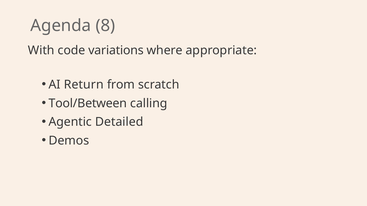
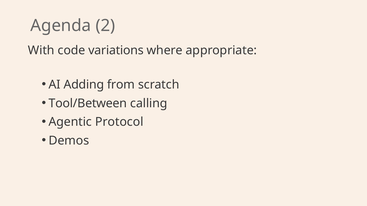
8: 8 -> 2
Return: Return -> Adding
Detailed: Detailed -> Protocol
